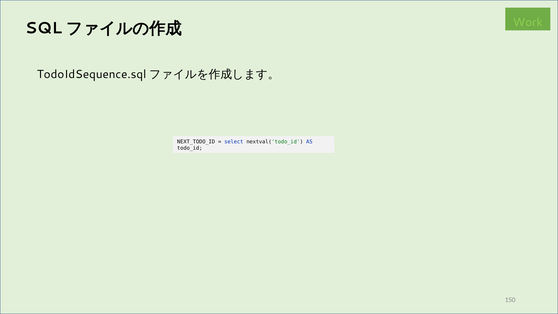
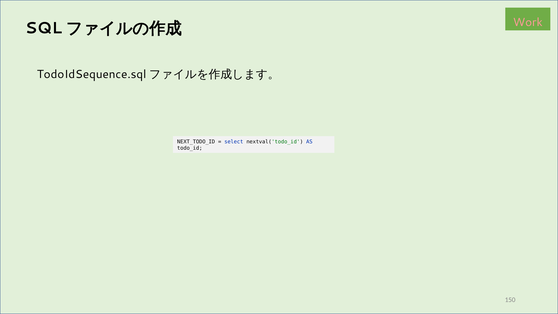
Work colour: light green -> pink
